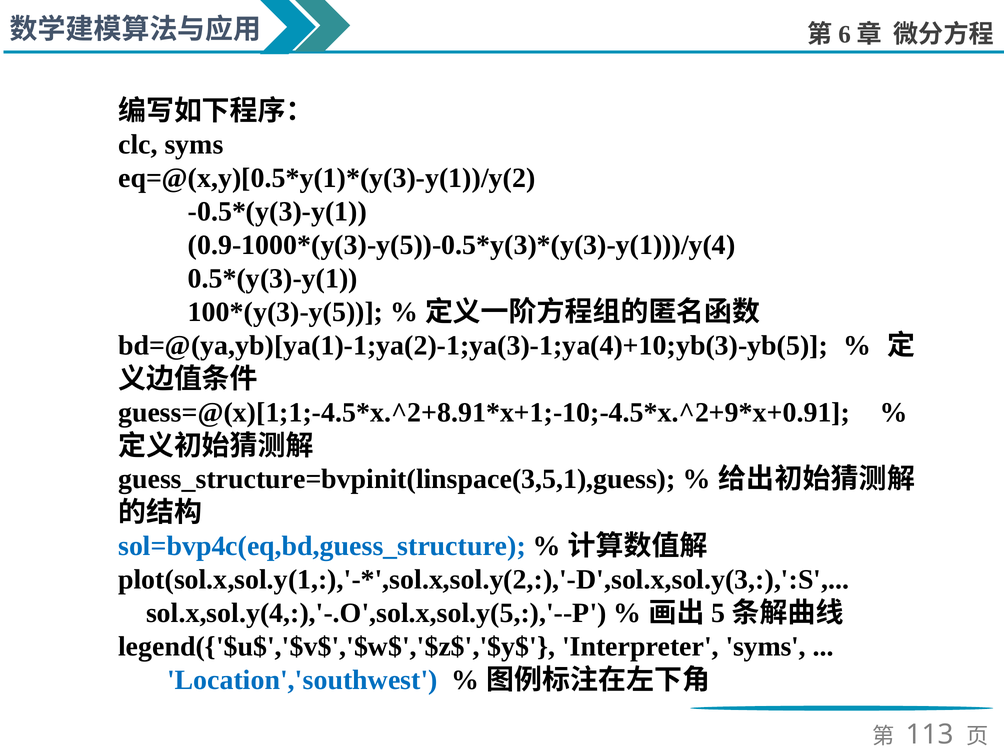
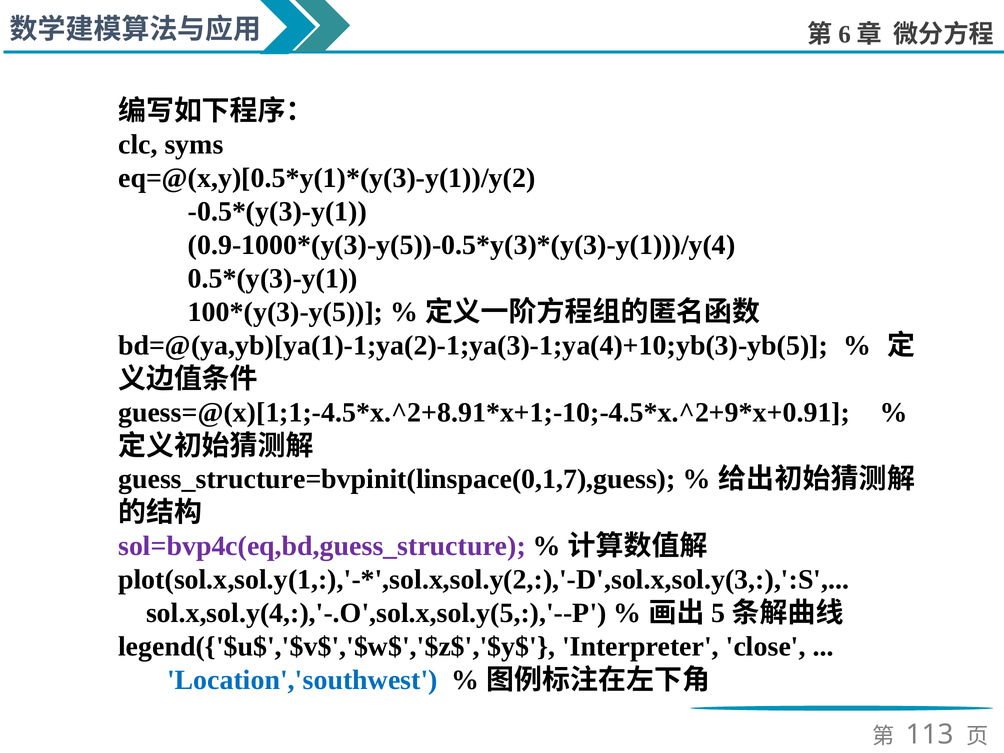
guess_structure=bvpinit(linspace(3,5,1),guess: guess_structure=bvpinit(linspace(3,5,1),guess -> guess_structure=bvpinit(linspace(0,1,7),guess
sol=bvp4c(eq,bd,guess_structure colour: blue -> purple
Interpreter syms: syms -> close
